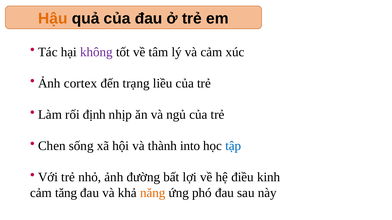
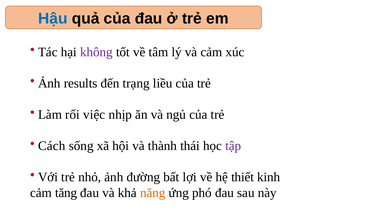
Hậu colour: orange -> blue
cortex: cortex -> results
định: định -> việc
Chen: Chen -> Cách
into: into -> thái
tập colour: blue -> purple
điều: điều -> thiết
